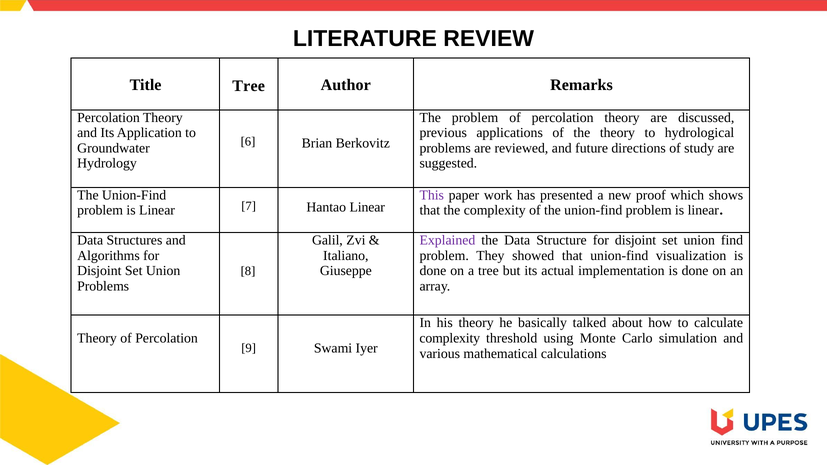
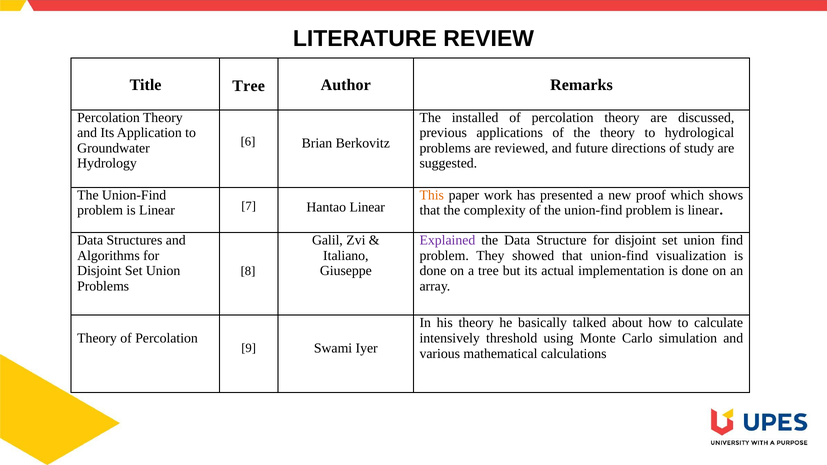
The problem: problem -> installed
This colour: purple -> orange
complexity at (450, 338): complexity -> intensively
